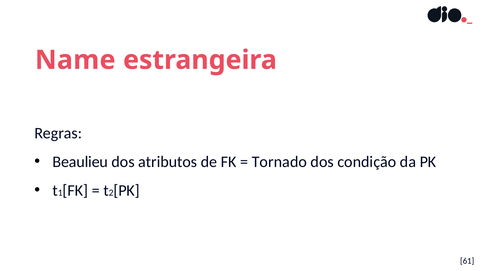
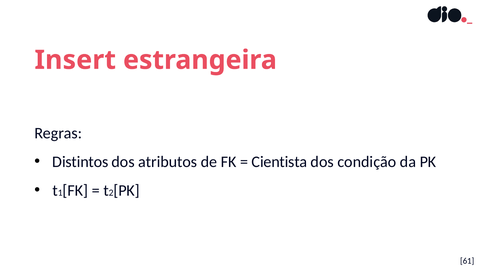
Name: Name -> Insert
Beaulieu: Beaulieu -> Distintos
Tornado: Tornado -> Cientista
